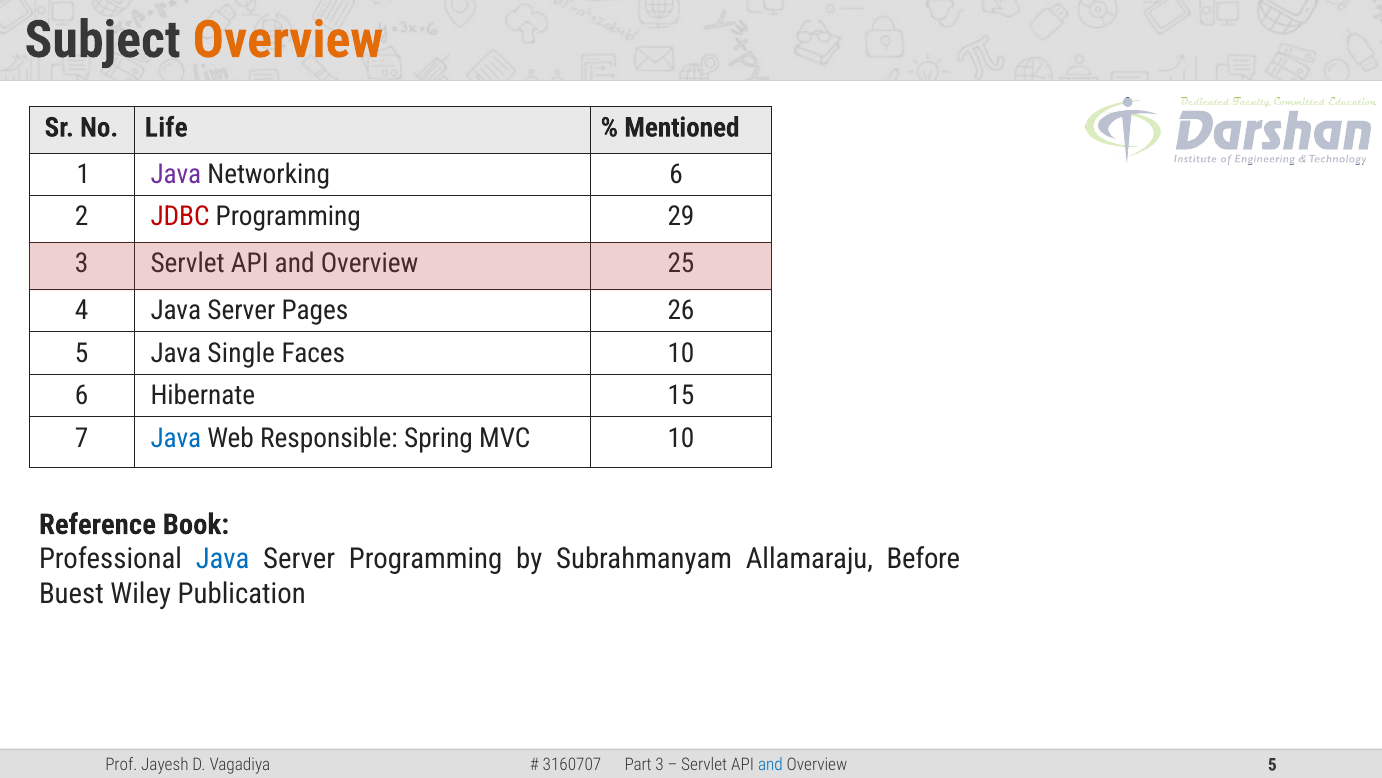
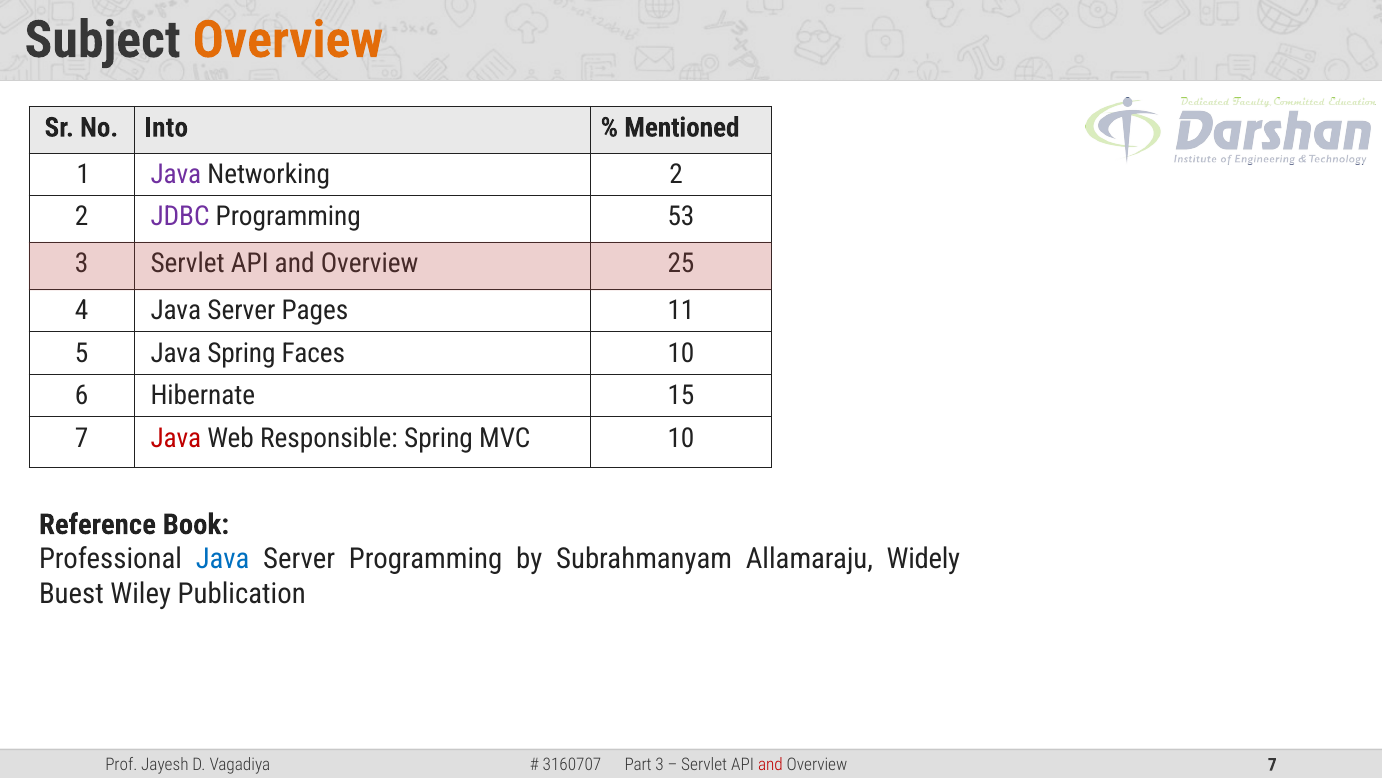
Life: Life -> Into
Networking 6: 6 -> 2
JDBC colour: red -> purple
29: 29 -> 53
26: 26 -> 11
Java Single: Single -> Spring
Java at (176, 438) colour: blue -> red
Before: Before -> Widely
and at (770, 764) colour: blue -> red
Overview 5: 5 -> 7
